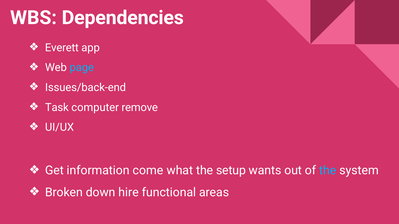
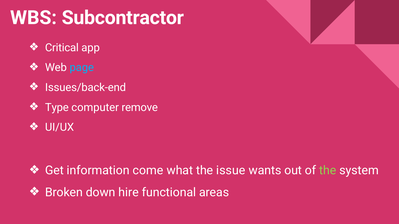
Dependencies: Dependencies -> Subcontractor
Everett: Everett -> Critical
Task: Task -> Type
setup: setup -> issue
the at (328, 171) colour: light blue -> light green
